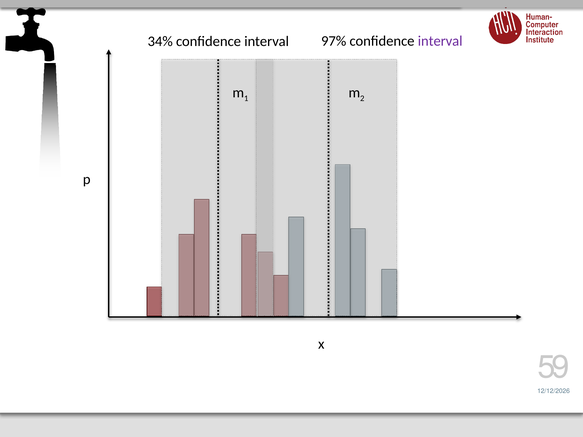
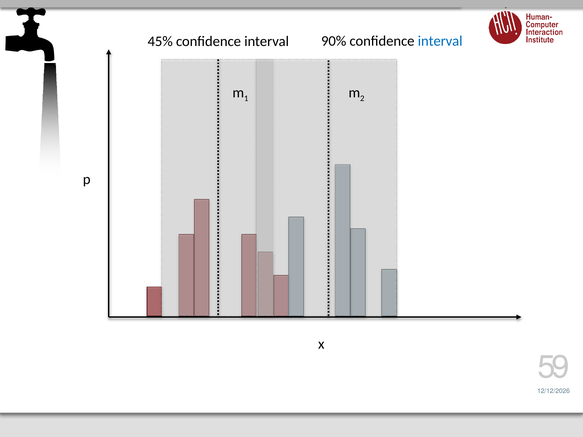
34%: 34% -> 45%
97%: 97% -> 90%
interval at (440, 41) colour: purple -> blue
